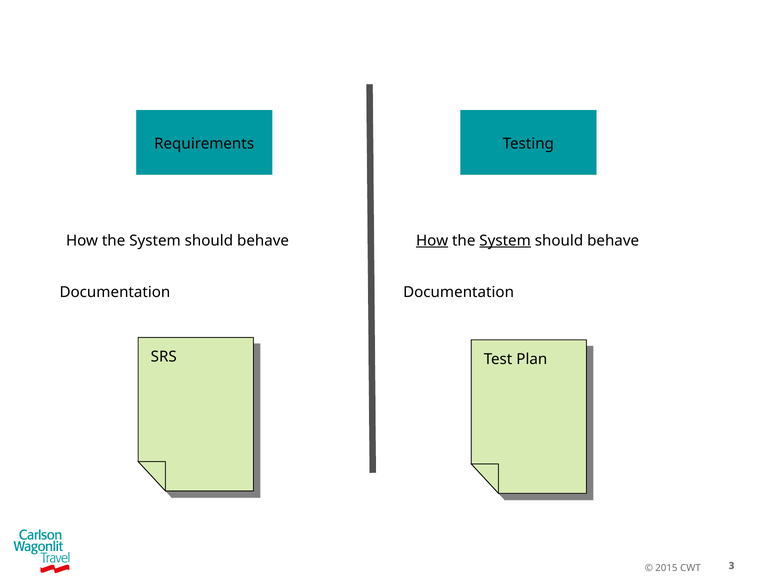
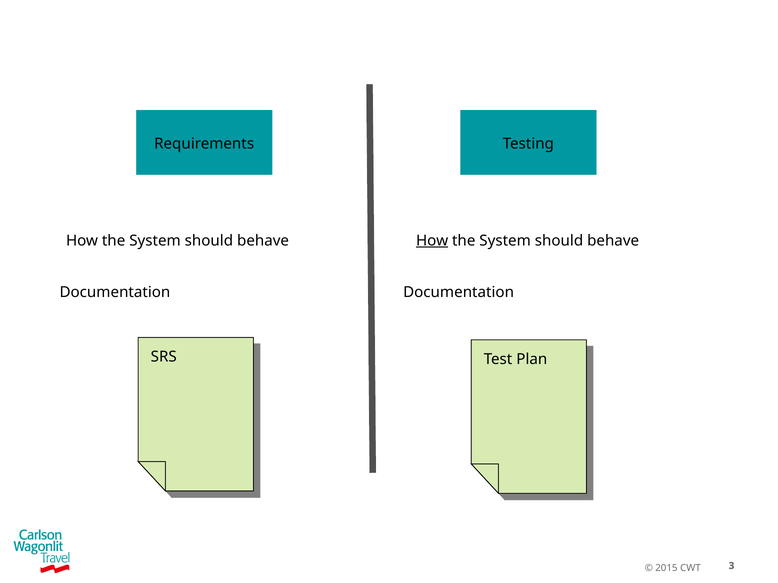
System at (505, 241) underline: present -> none
